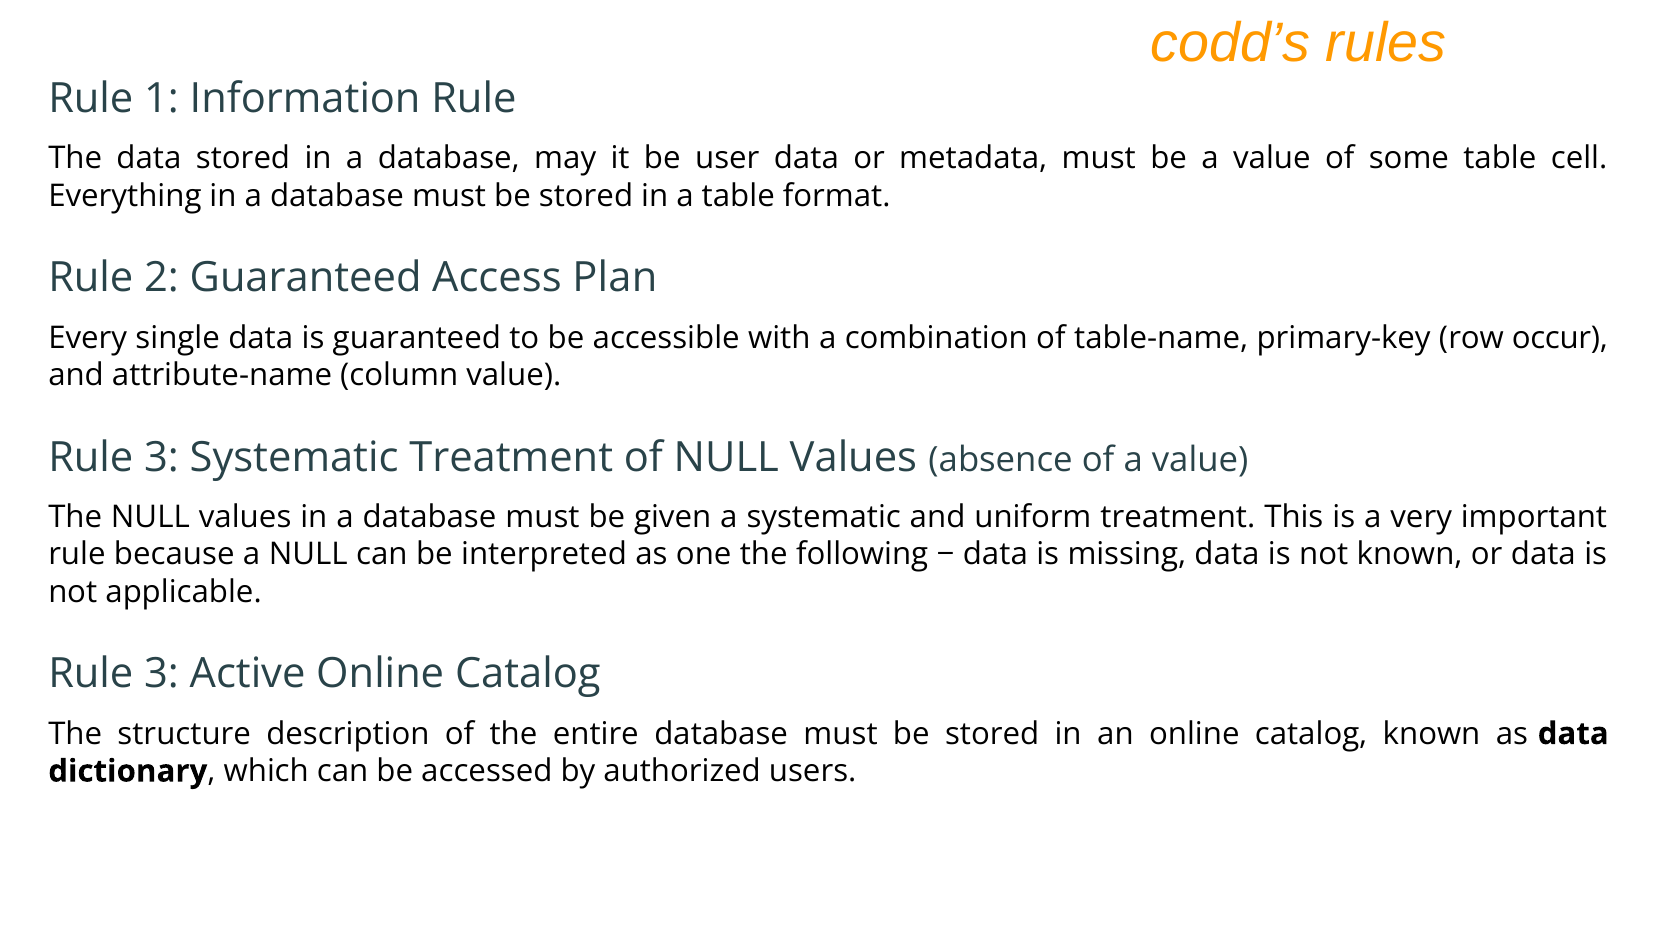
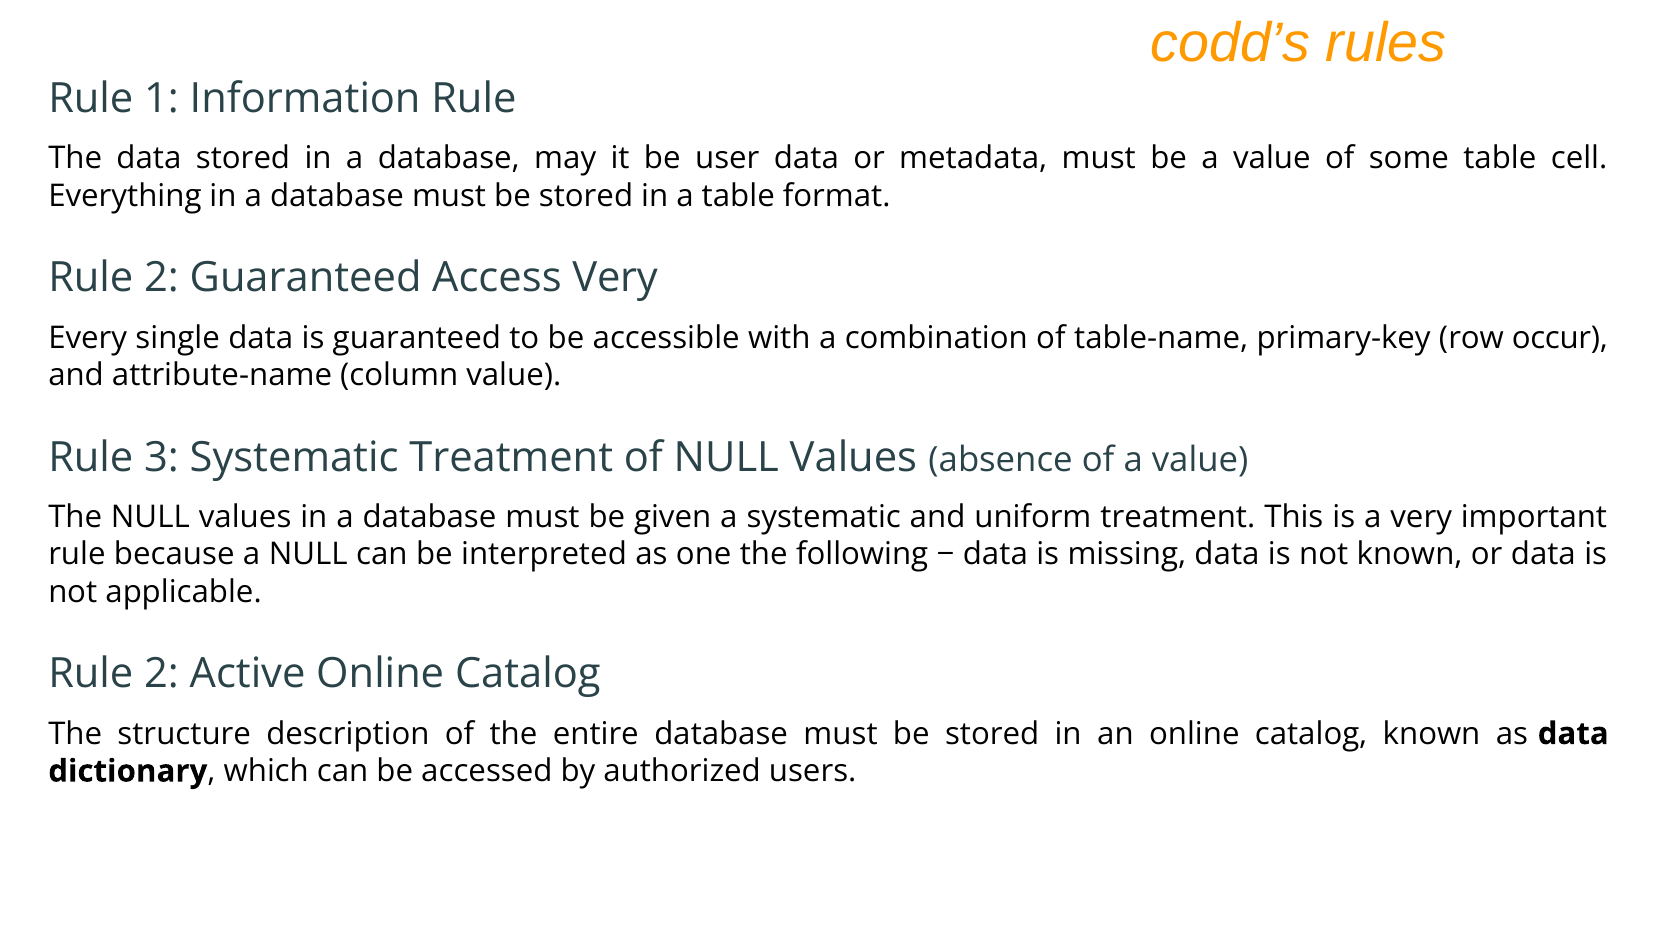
Access Plan: Plan -> Very
3 at (161, 674): 3 -> 2
